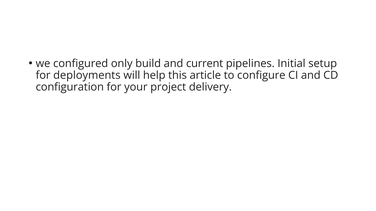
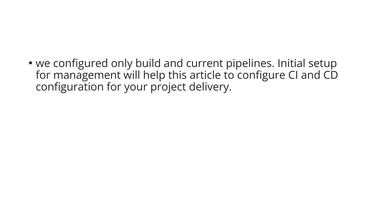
deployments: deployments -> management
